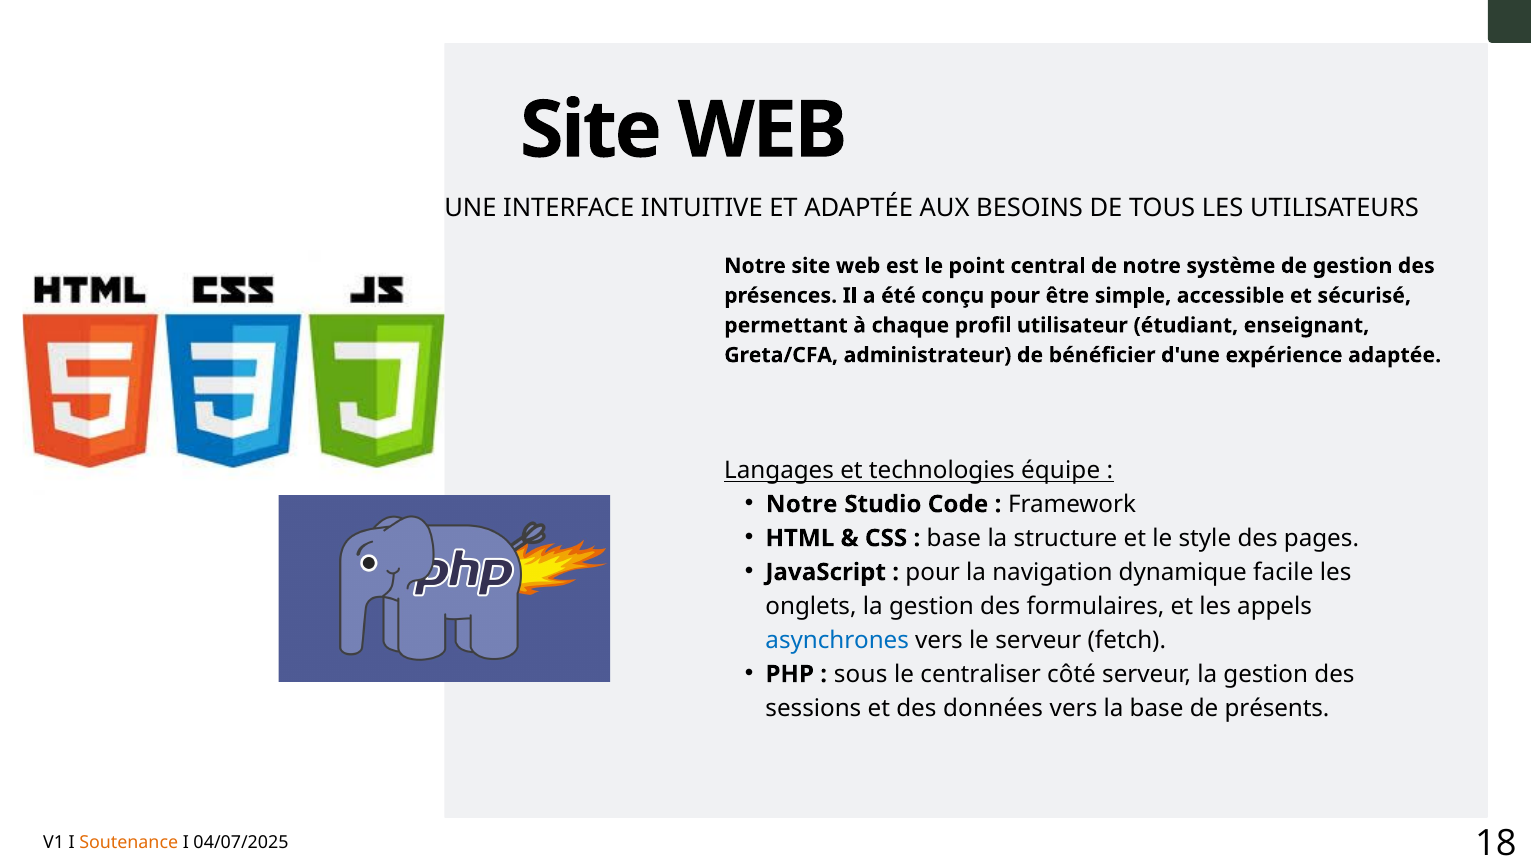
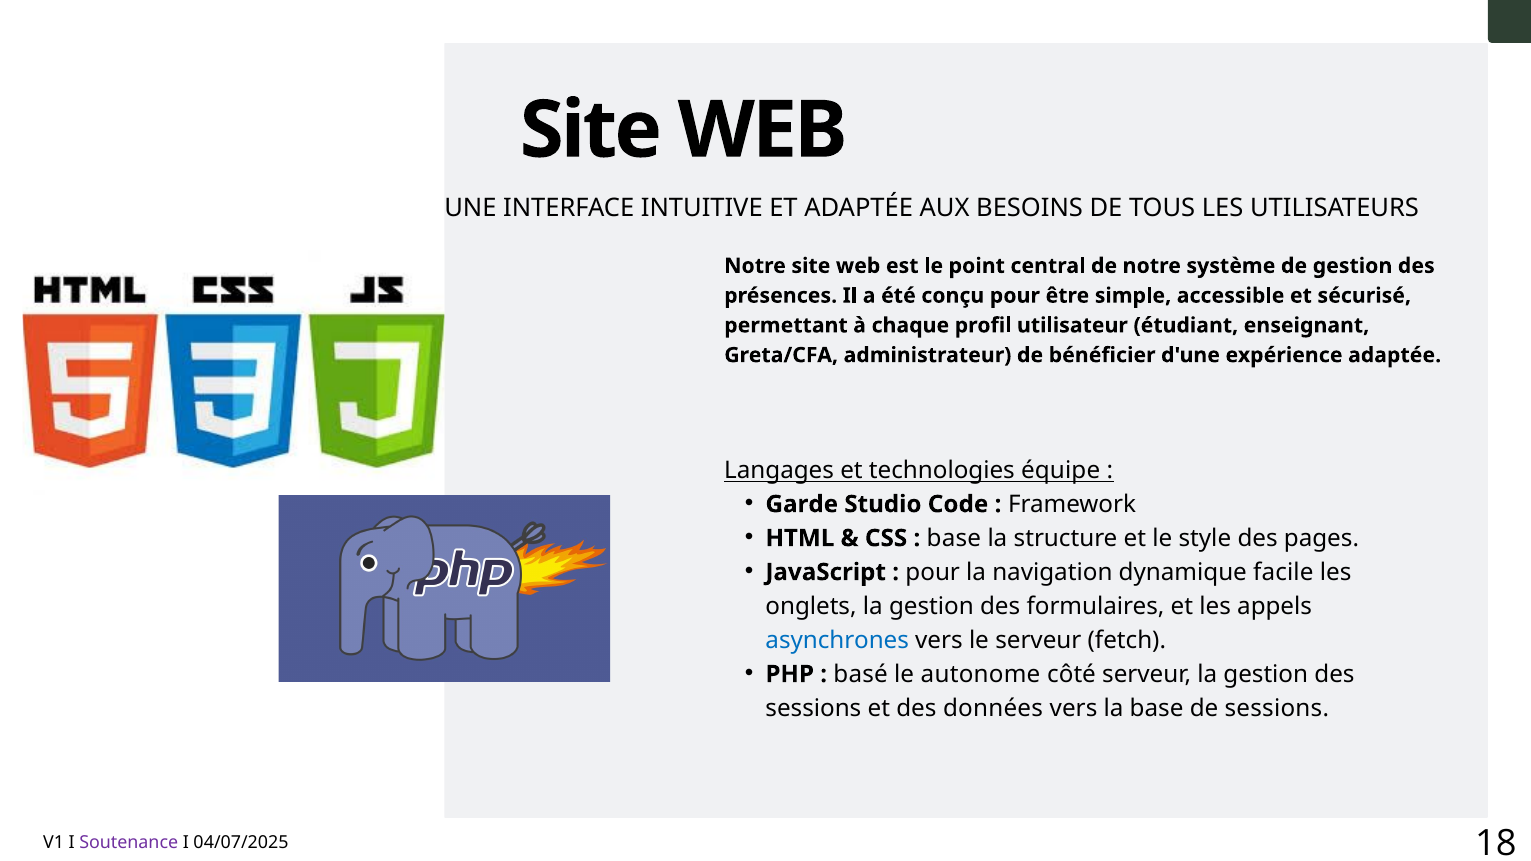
Notre at (802, 504): Notre -> Garde
sous: sous -> basé
centraliser: centraliser -> autonome
de présents: présents -> sessions
Soutenance colour: orange -> purple
